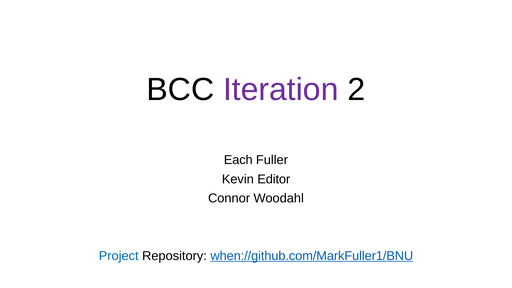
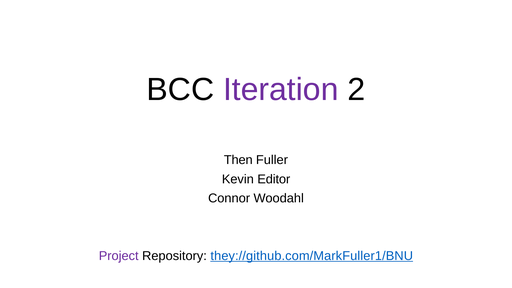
Each: Each -> Then
Project colour: blue -> purple
when://github.com/MarkFuller1/BNU: when://github.com/MarkFuller1/BNU -> they://github.com/MarkFuller1/BNU
